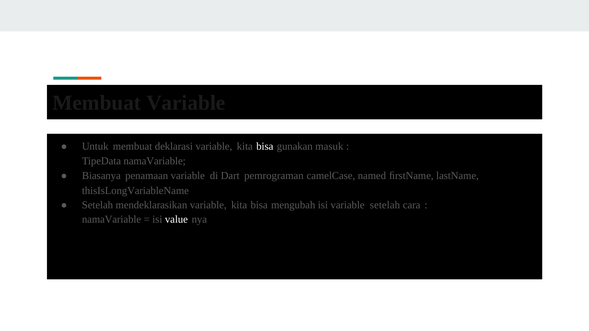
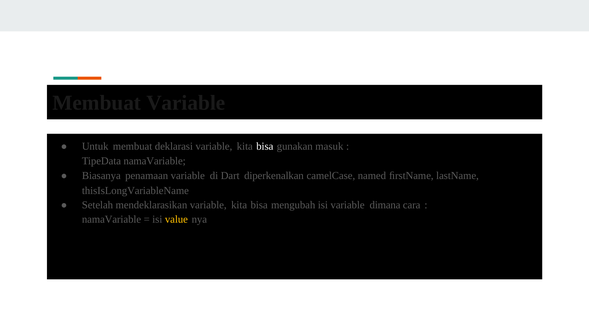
pemrograman: pemrograman -> diperkenalkan
variable setelah: setelah -> dimana
value colour: white -> yellow
